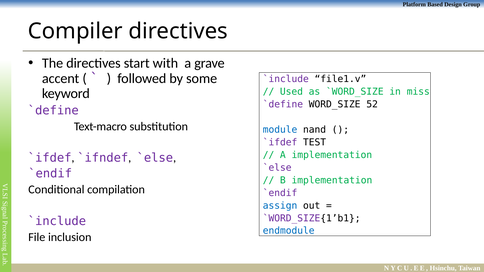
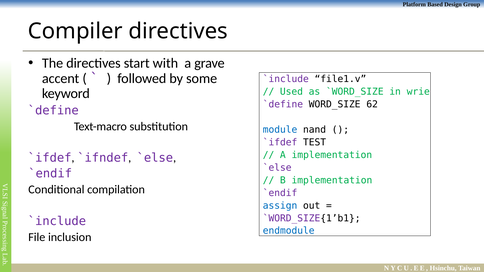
miss: miss -> wrie
52: 52 -> 62
